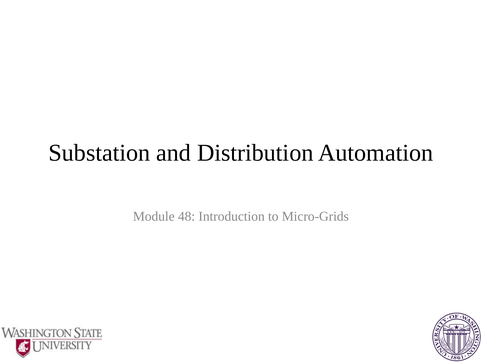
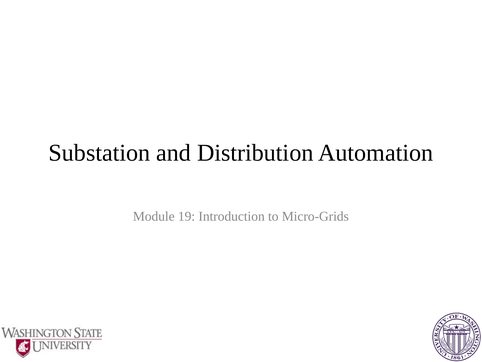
48: 48 -> 19
